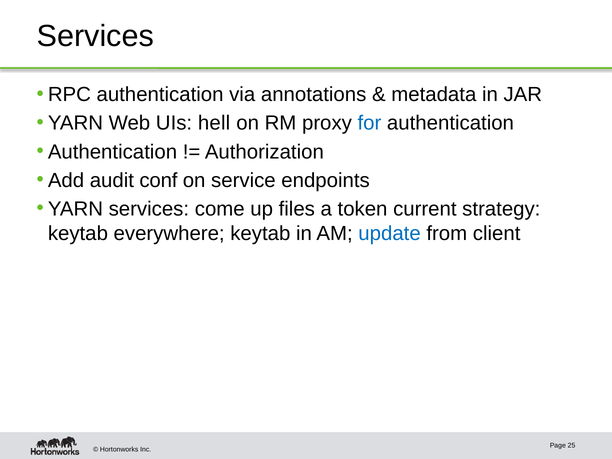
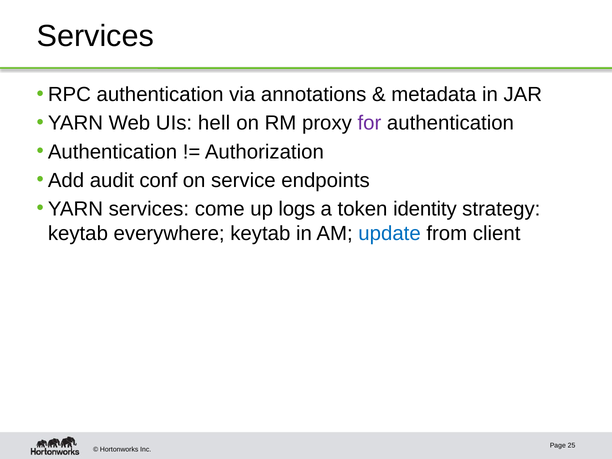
for colour: blue -> purple
files: files -> logs
current: current -> identity
